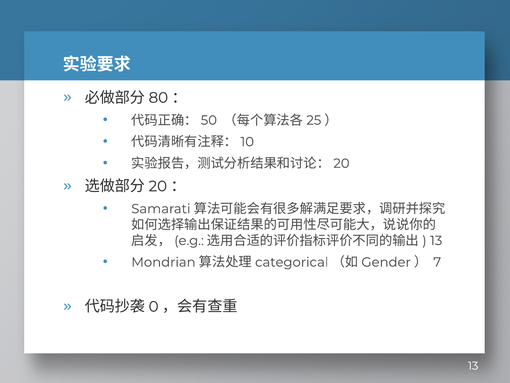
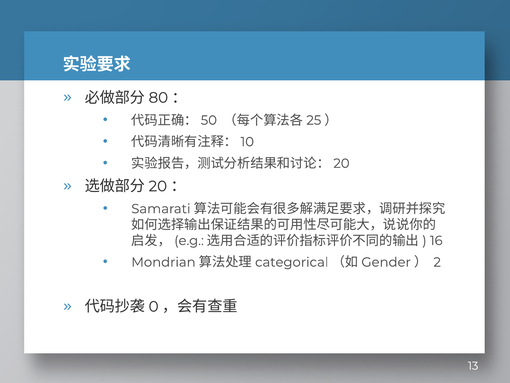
13 at (436, 240): 13 -> 16
7: 7 -> 2
